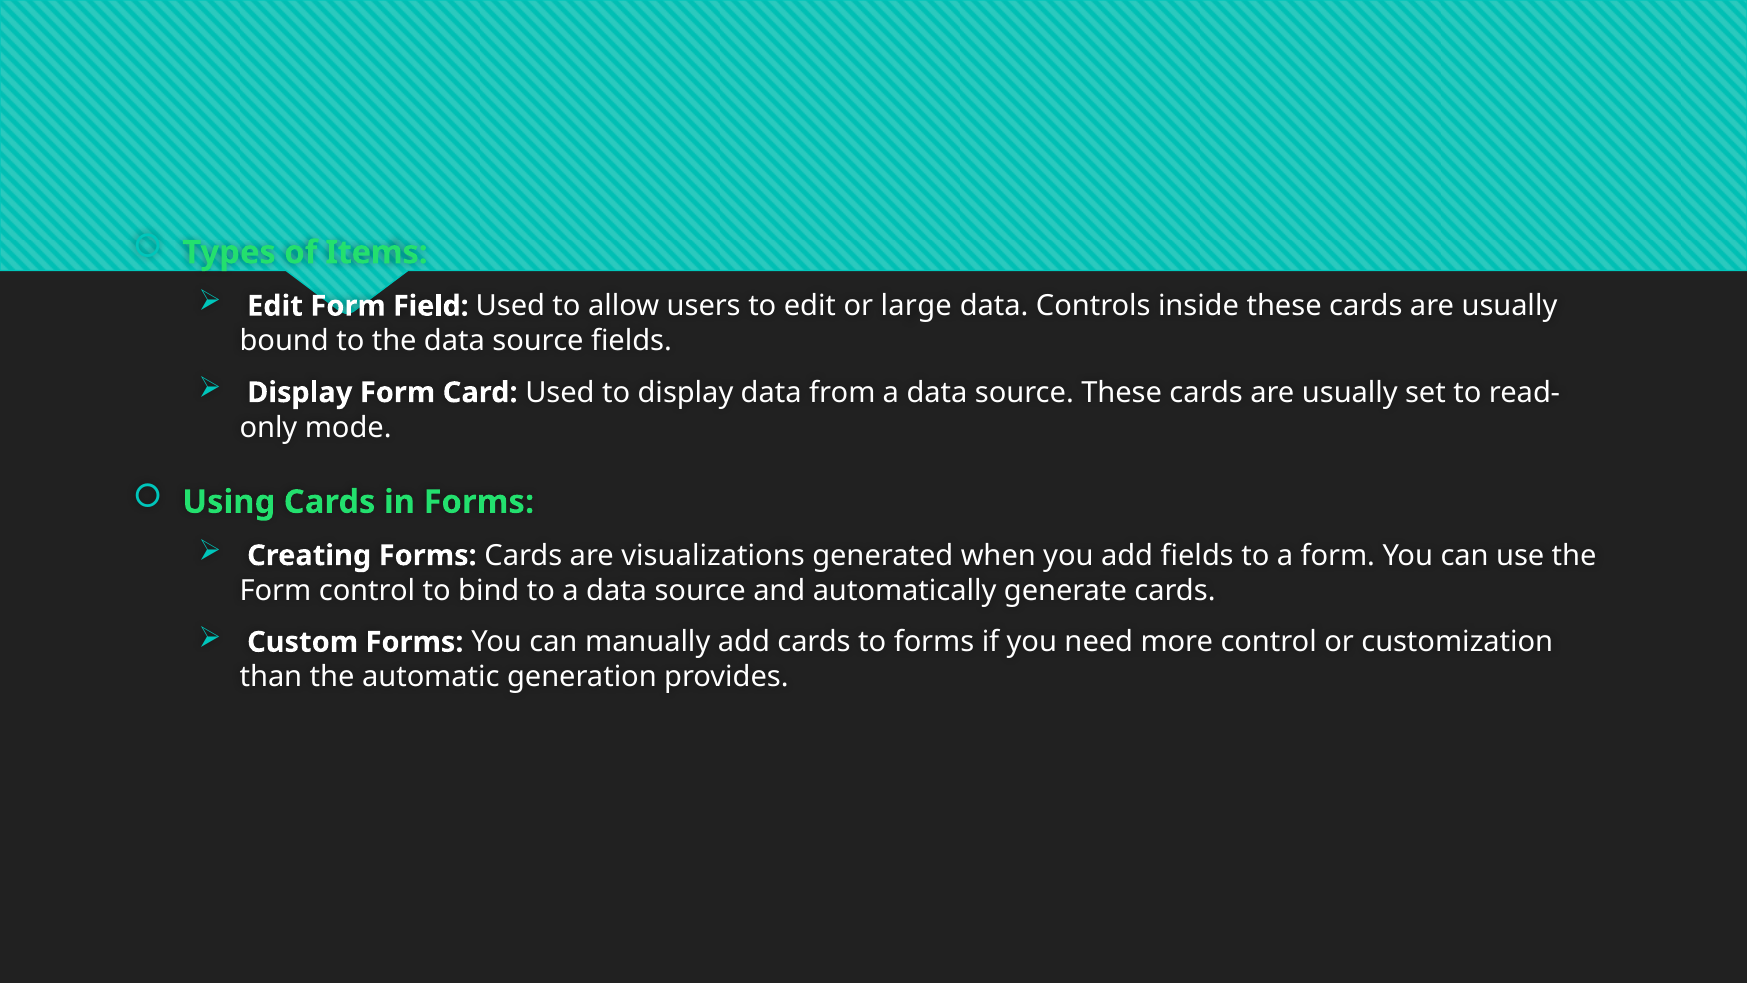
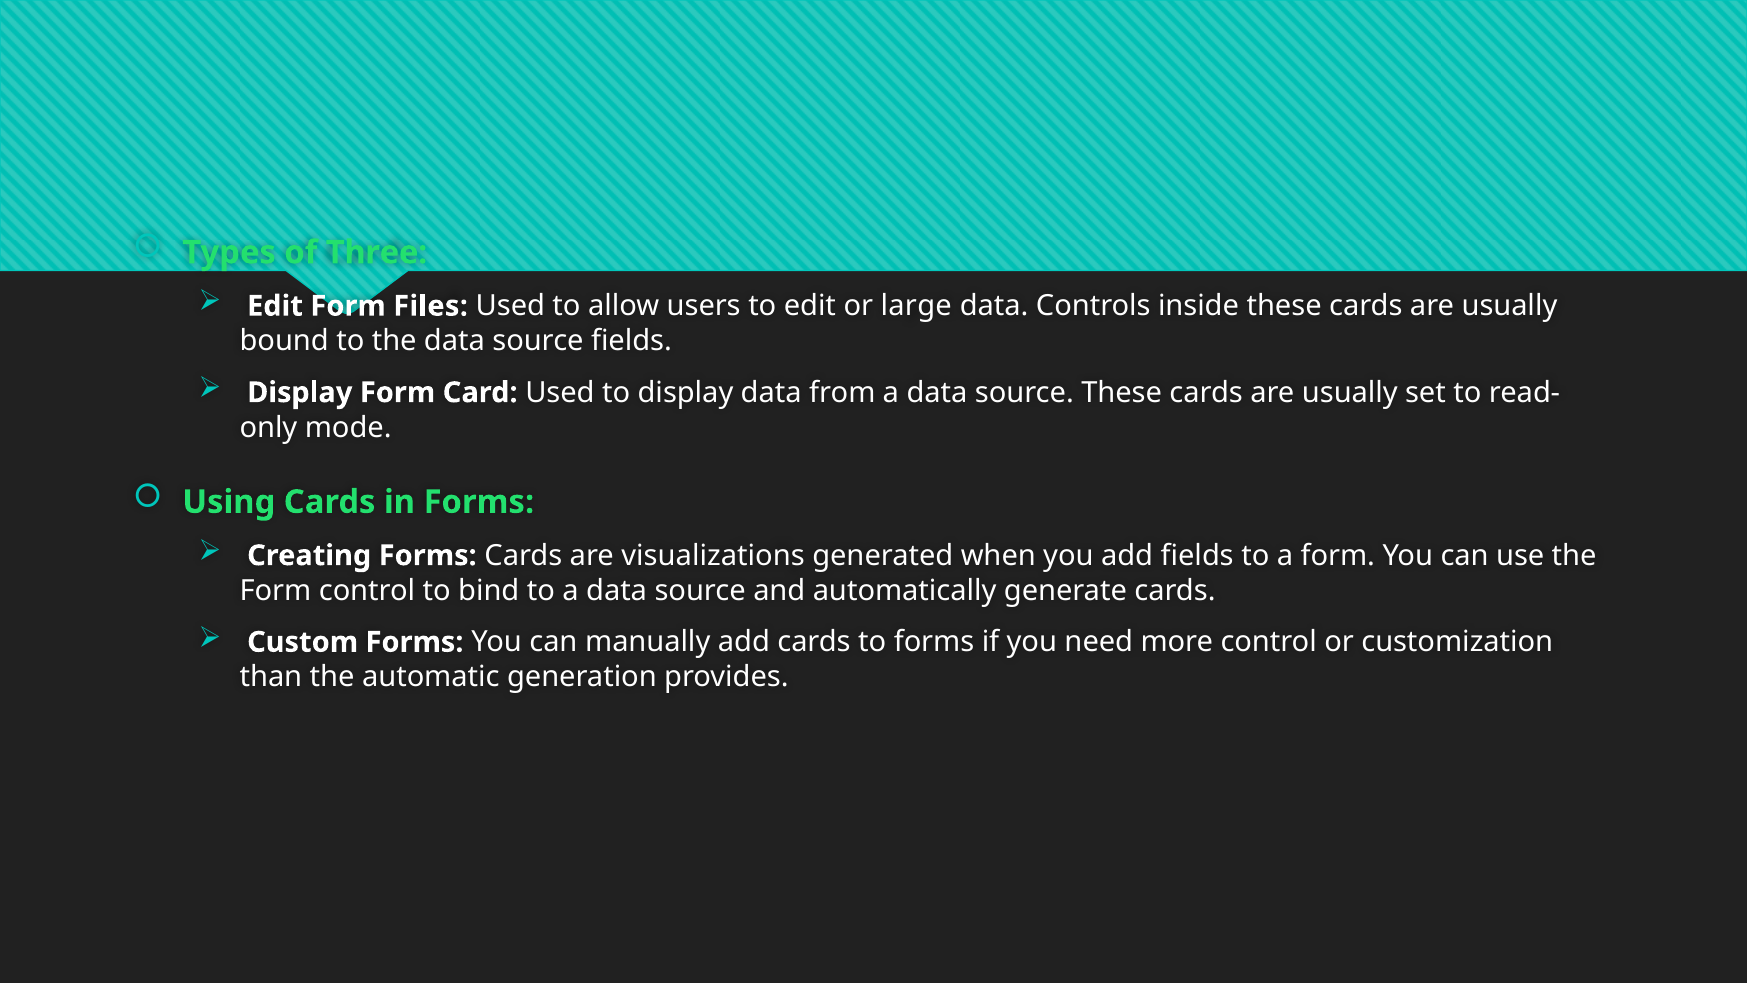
Items: Items -> Three
Field: Field -> Files
